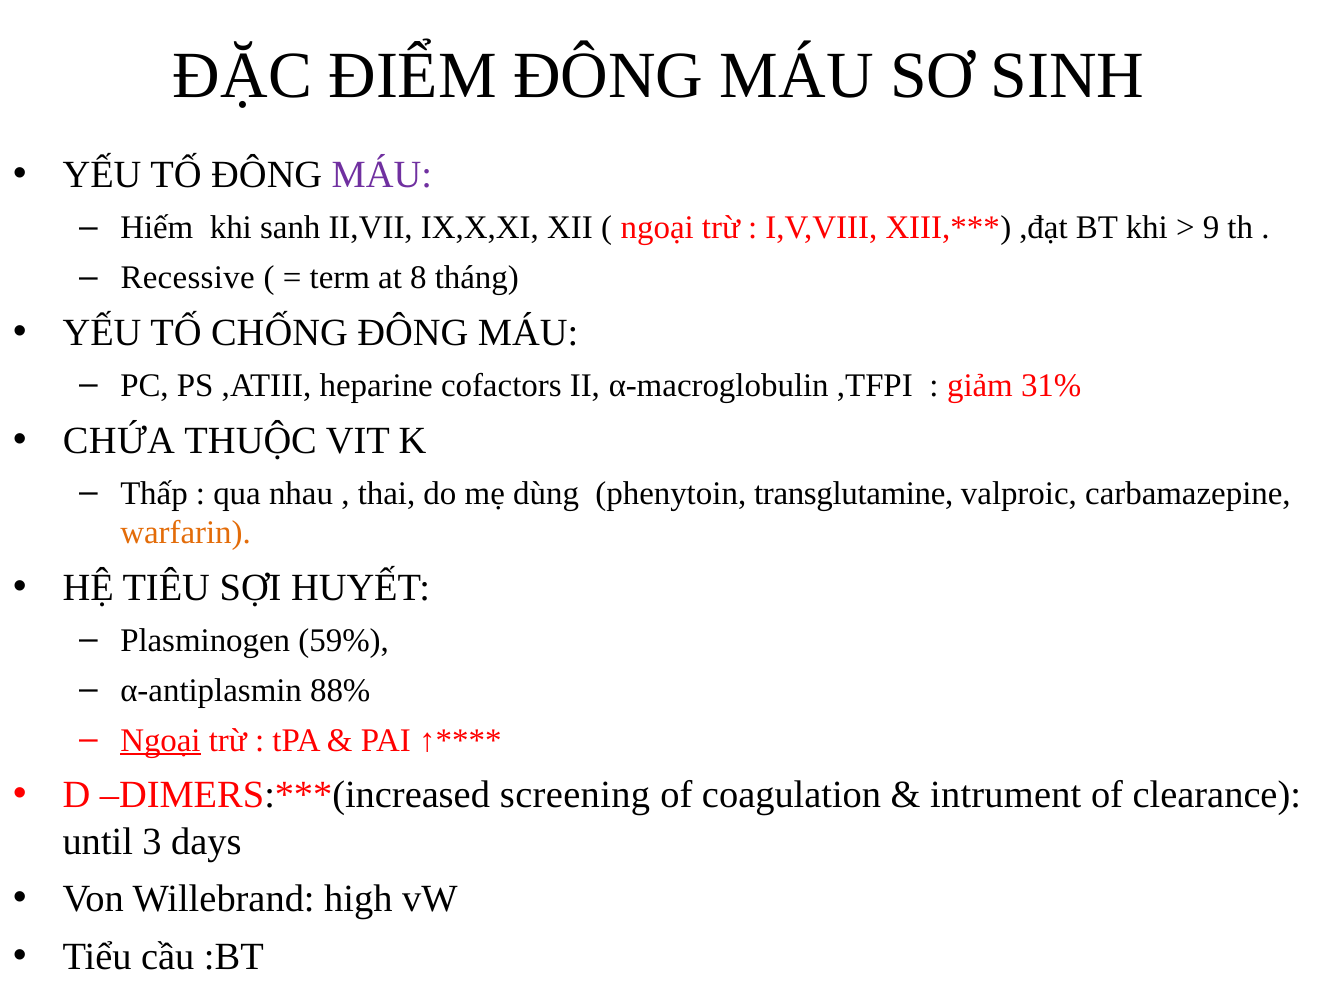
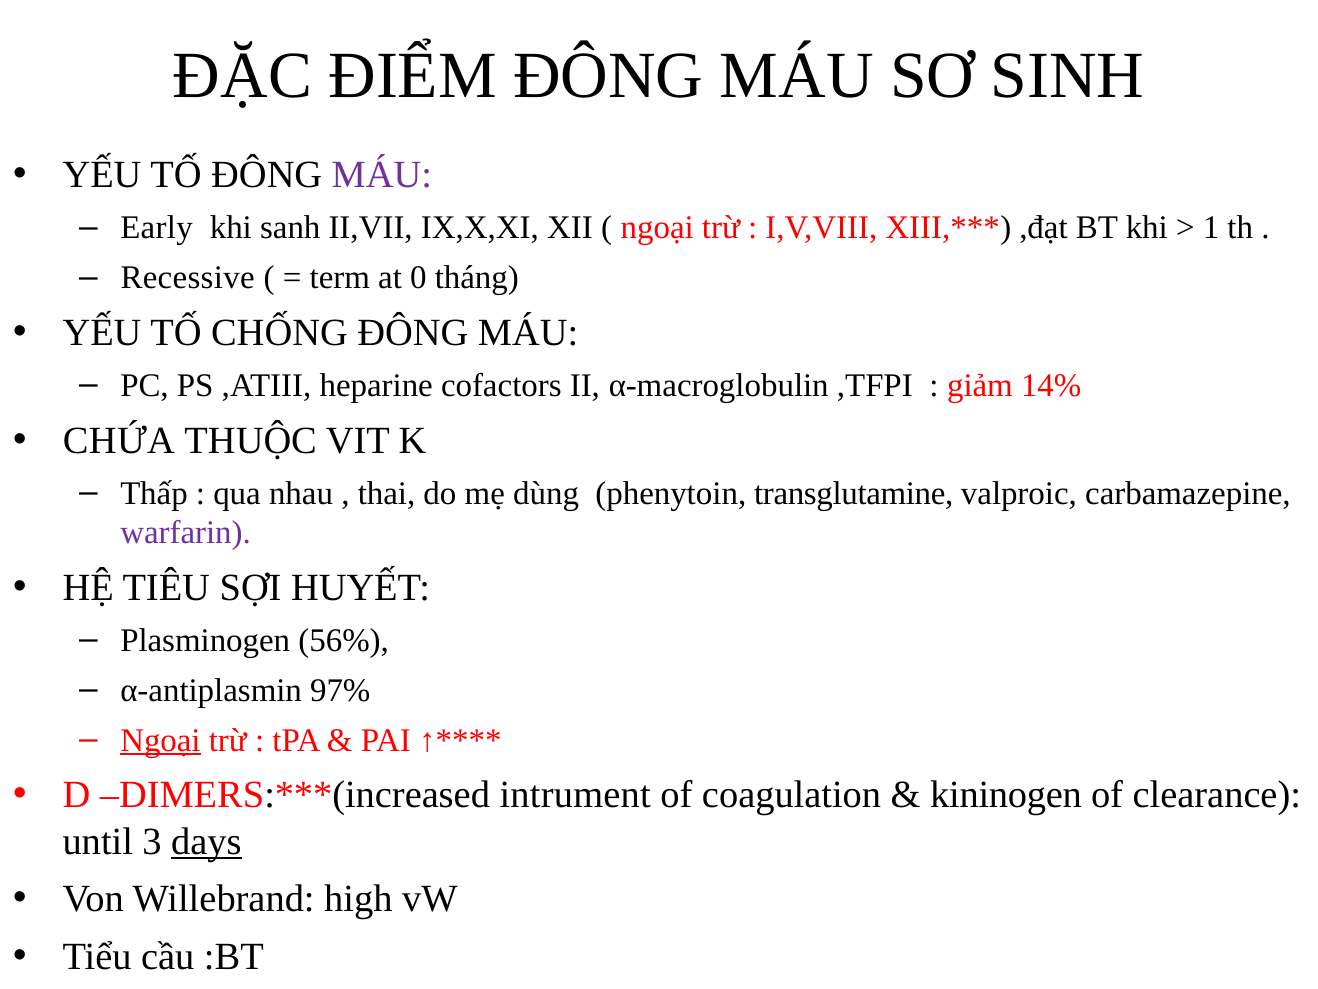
Hiếm: Hiếm -> Early
9: 9 -> 1
8: 8 -> 0
31%: 31% -> 14%
warfarin colour: orange -> purple
59%: 59% -> 56%
88%: 88% -> 97%
screening: screening -> intrument
intrument: intrument -> kininogen
days underline: none -> present
